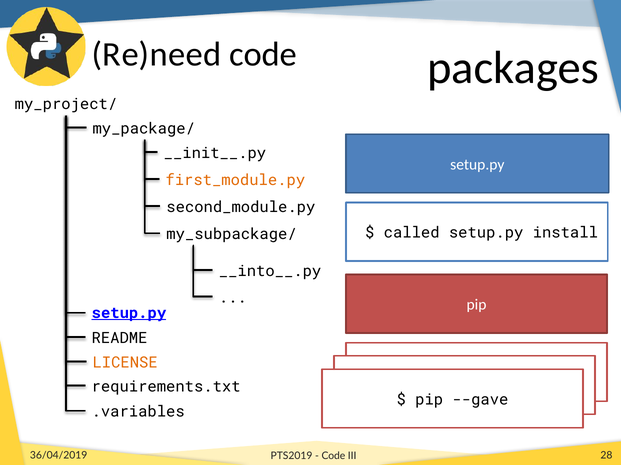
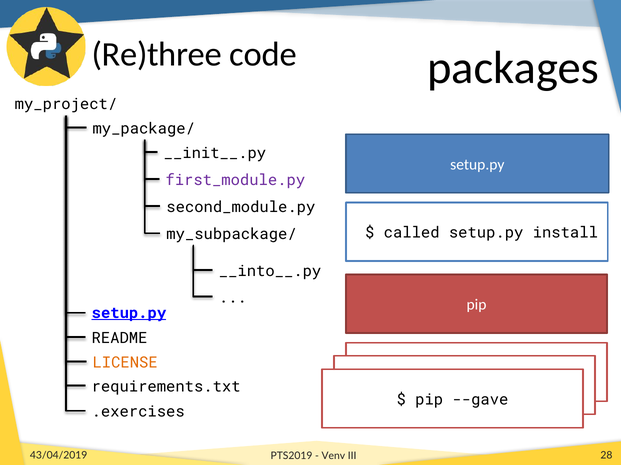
Re)need: Re)need -> Re)three
first_module.py colour: orange -> purple
.variables: .variables -> .exercises
36/04/2019: 36/04/2019 -> 43/04/2019
Code at (333, 457): Code -> Venv
